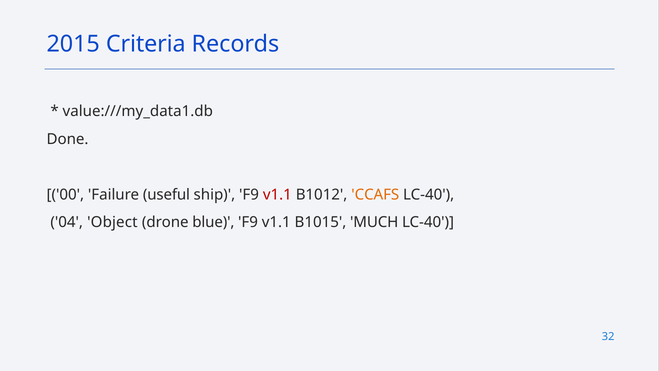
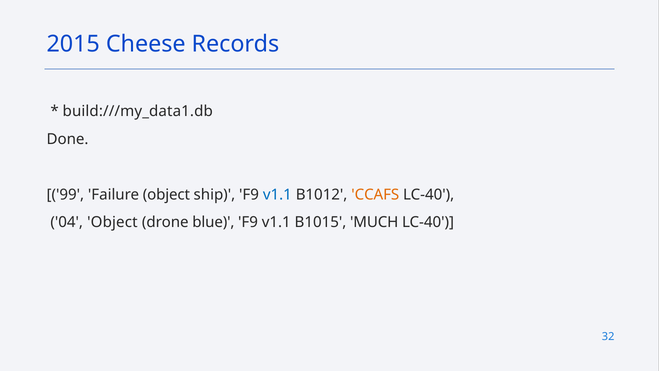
Criteria: Criteria -> Cheese
value:///my_data1.db: value:///my_data1.db -> build:///my_data1.db
00: 00 -> 99
Failure useful: useful -> object
v1.1 at (277, 194) colour: red -> blue
